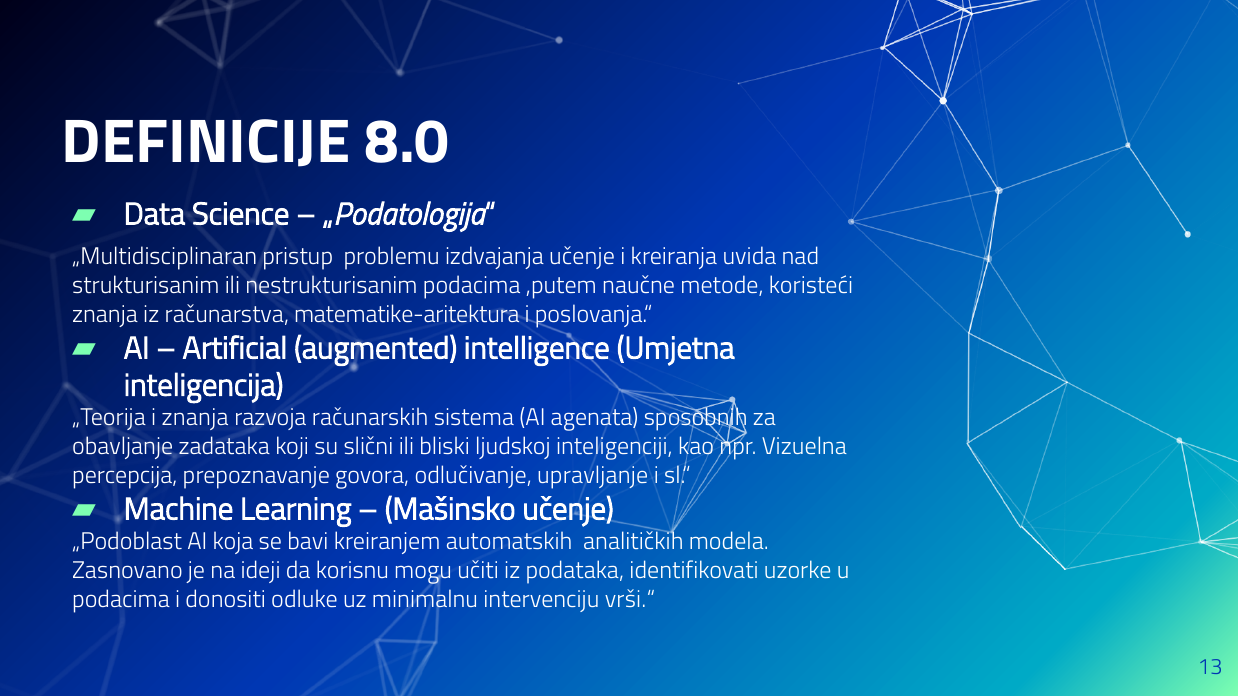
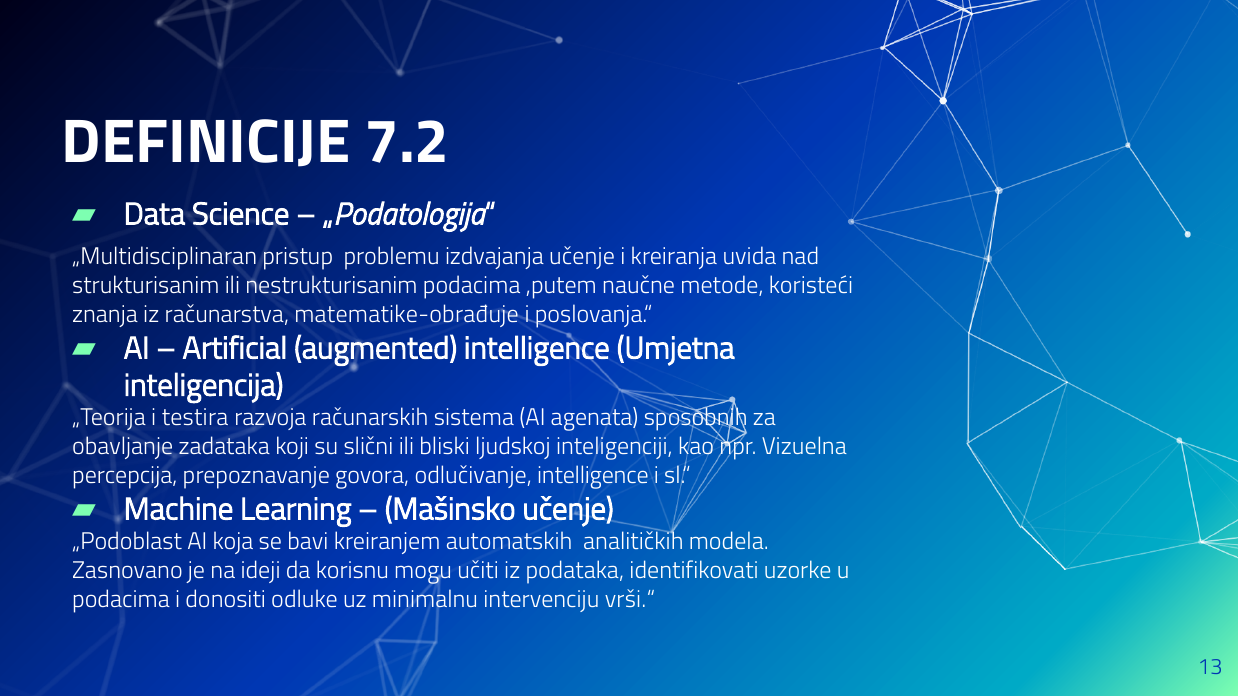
8.0: 8.0 -> 7.2
matematike-aritektura: matematike-aritektura -> matematike-obrađuje
i znanja: znanja -> testira
odlučivanje upravljanje: upravljanje -> intelligence
